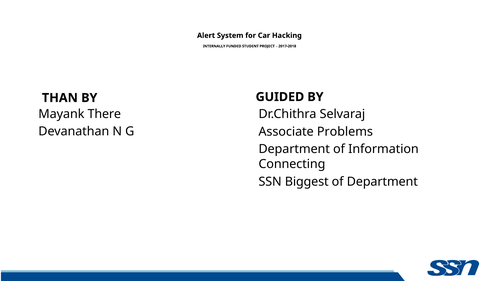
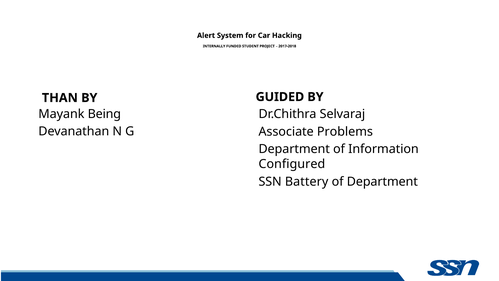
There: There -> Being
Connecting: Connecting -> Configured
Biggest: Biggest -> Battery
